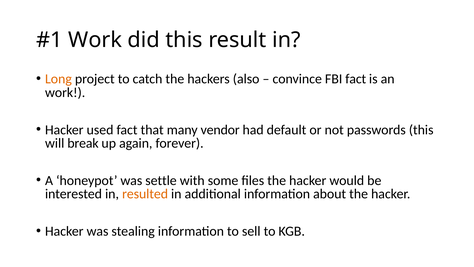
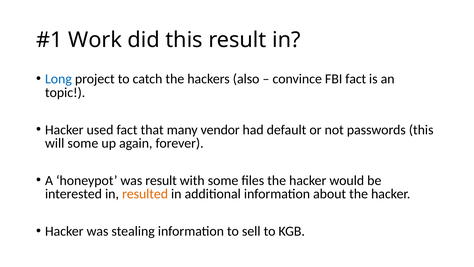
Long colour: orange -> blue
work at (65, 92): work -> topic
will break: break -> some
was settle: settle -> result
